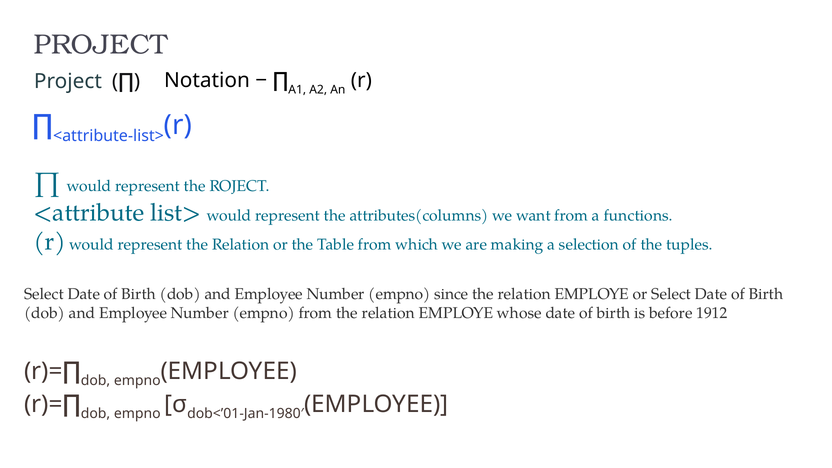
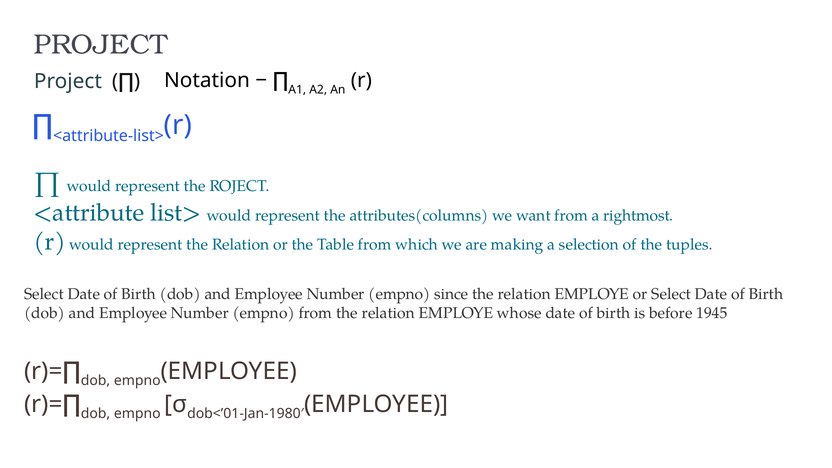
functions: functions -> rightmost
1912: 1912 -> 1945
